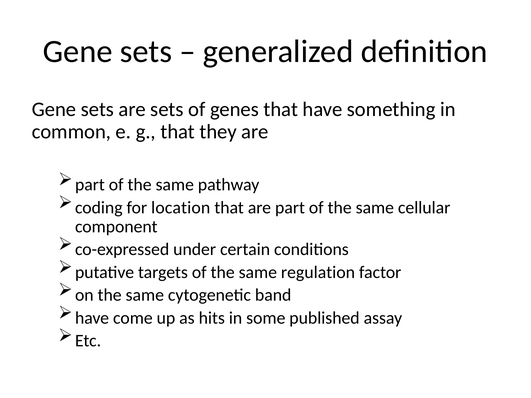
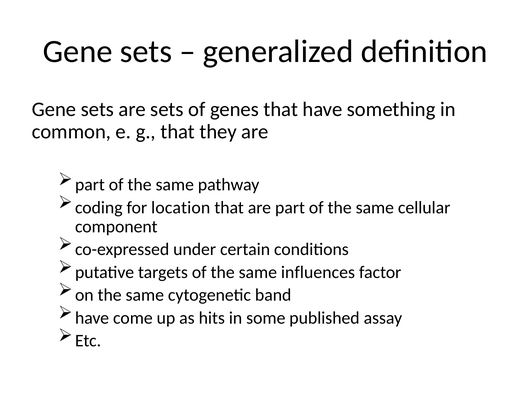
regulation: regulation -> influences
